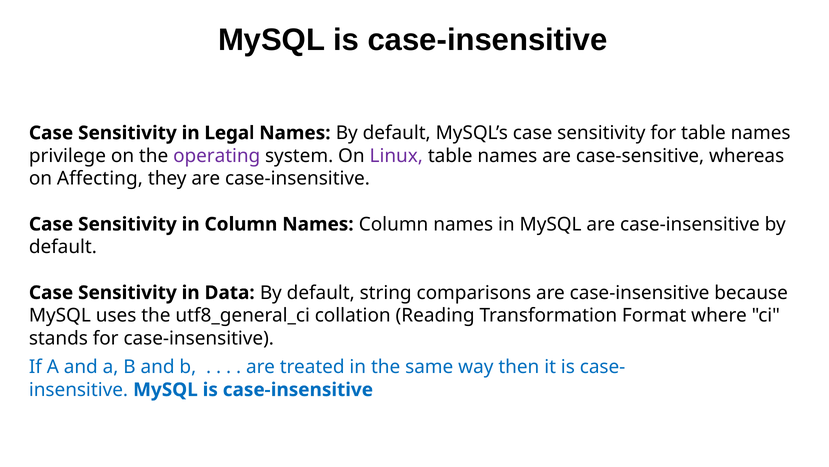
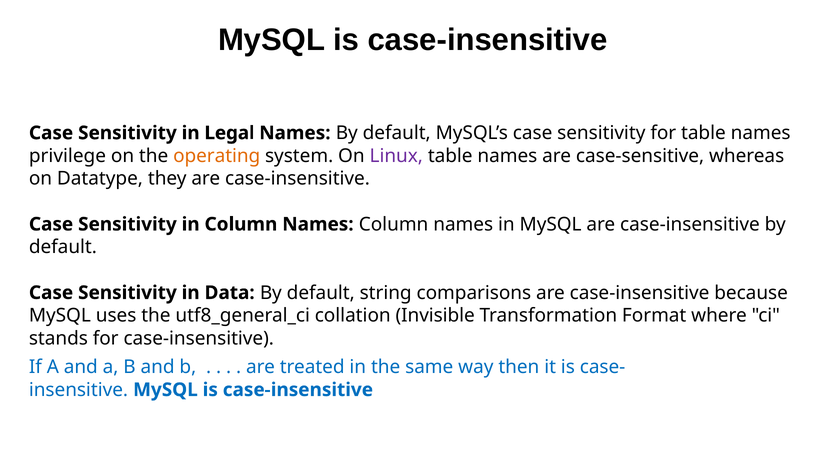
operating colour: purple -> orange
Affecting: Affecting -> Datatype
Reading: Reading -> Invisible
